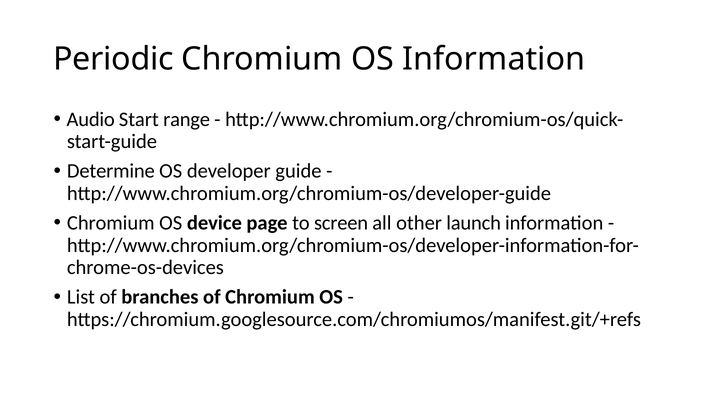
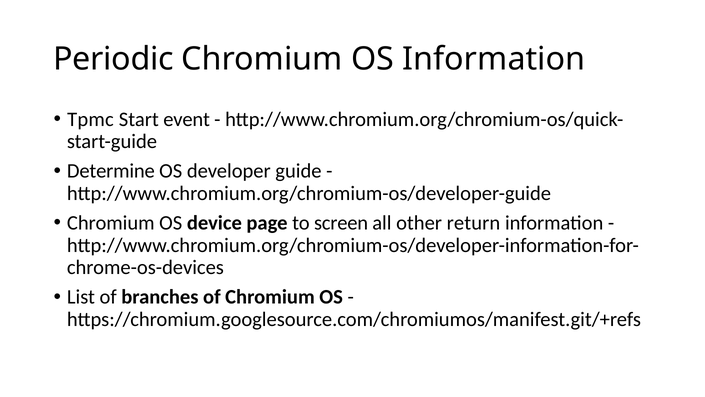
Audio: Audio -> Tpmc
range: range -> event
launch: launch -> return
